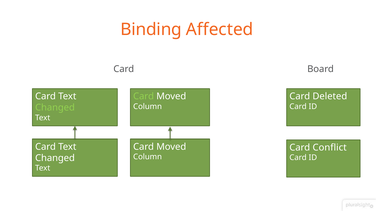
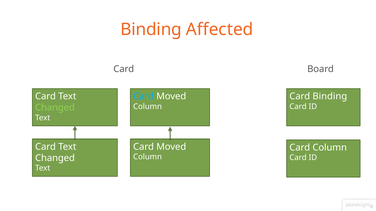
Card at (144, 96) colour: light green -> light blue
Card Deleted: Deleted -> Binding
Card Conflict: Conflict -> Column
